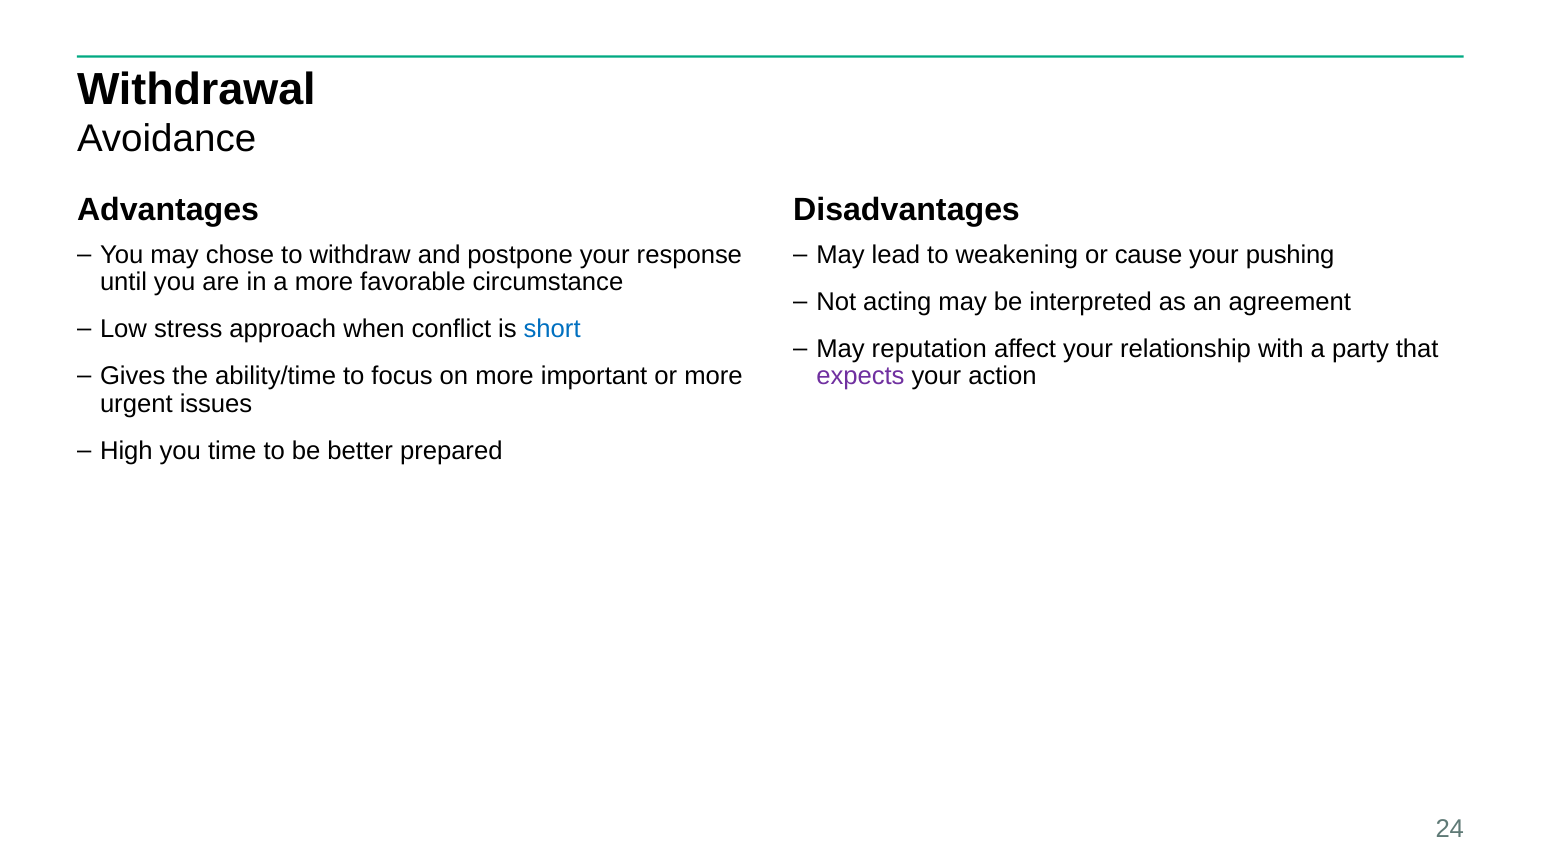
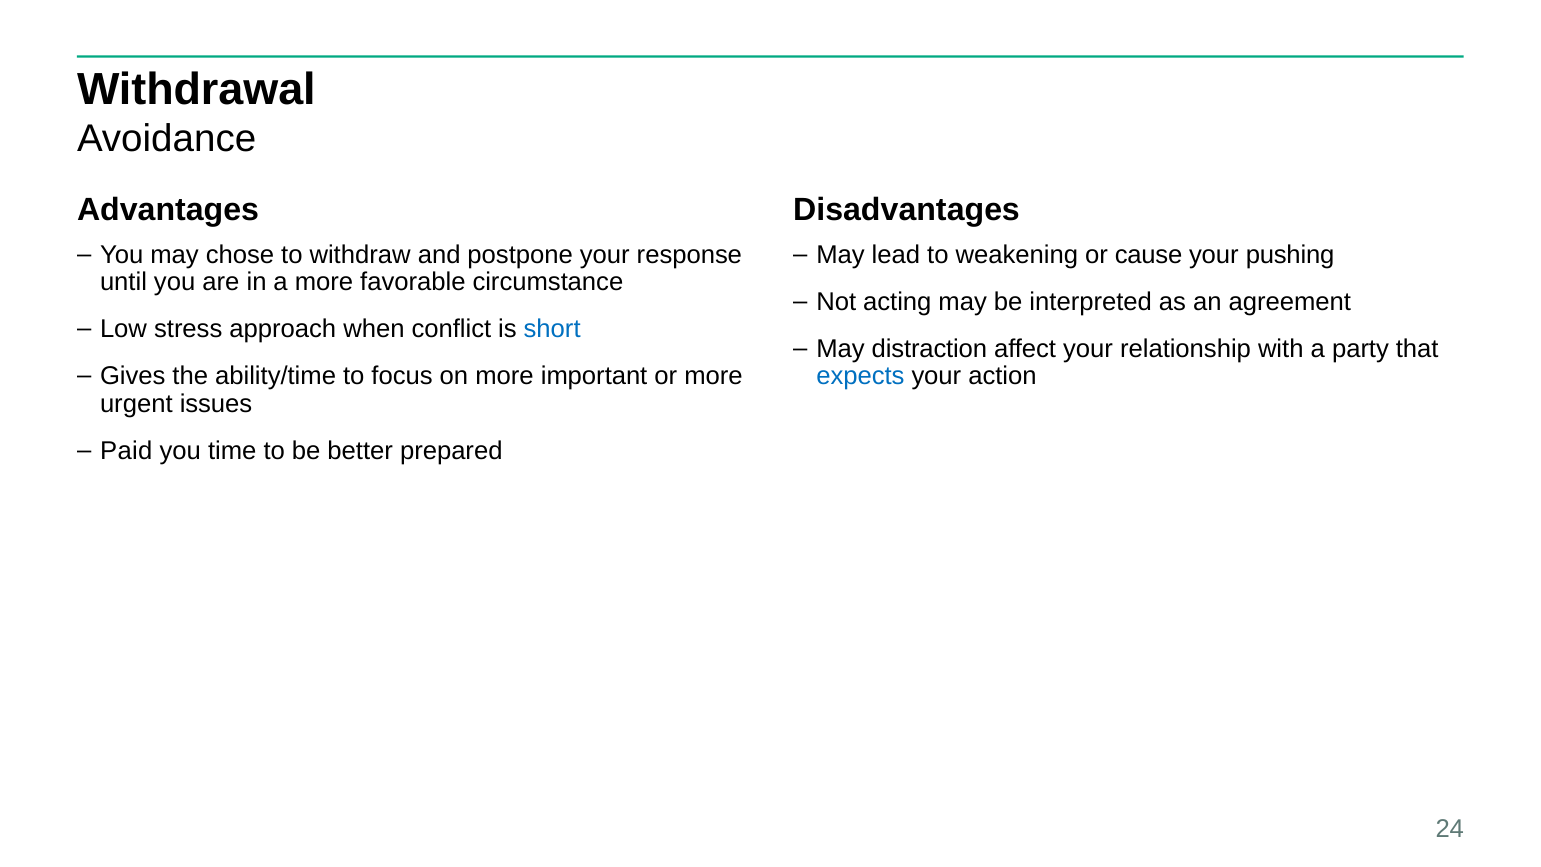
reputation: reputation -> distraction
expects colour: purple -> blue
High: High -> Paid
